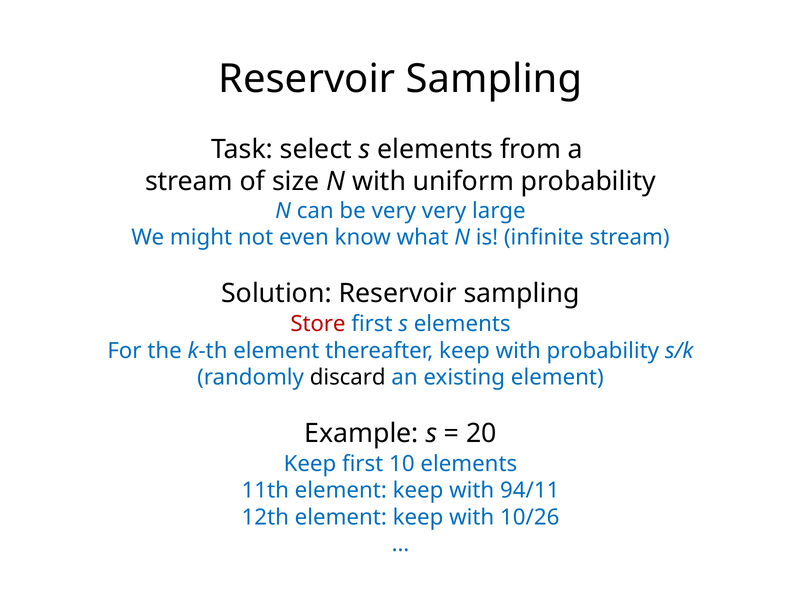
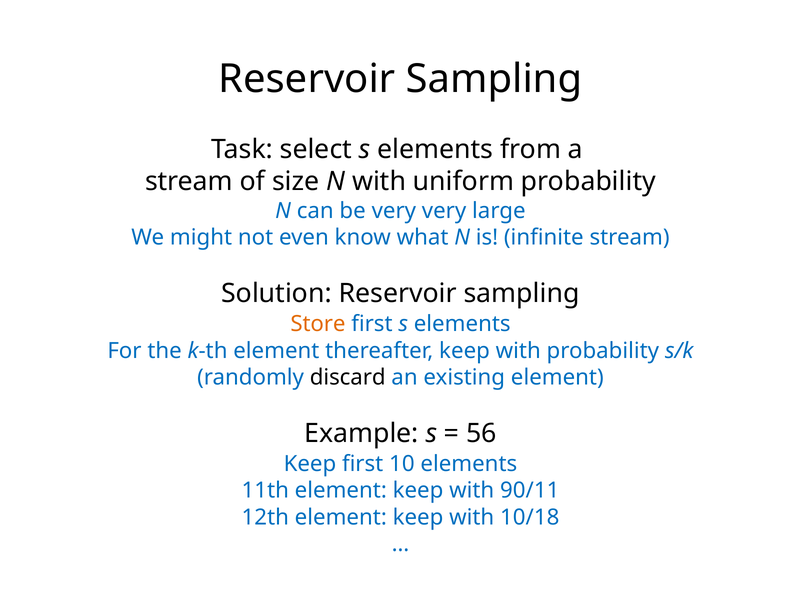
Store colour: red -> orange
20: 20 -> 56
94/11: 94/11 -> 90/11
10/26: 10/26 -> 10/18
